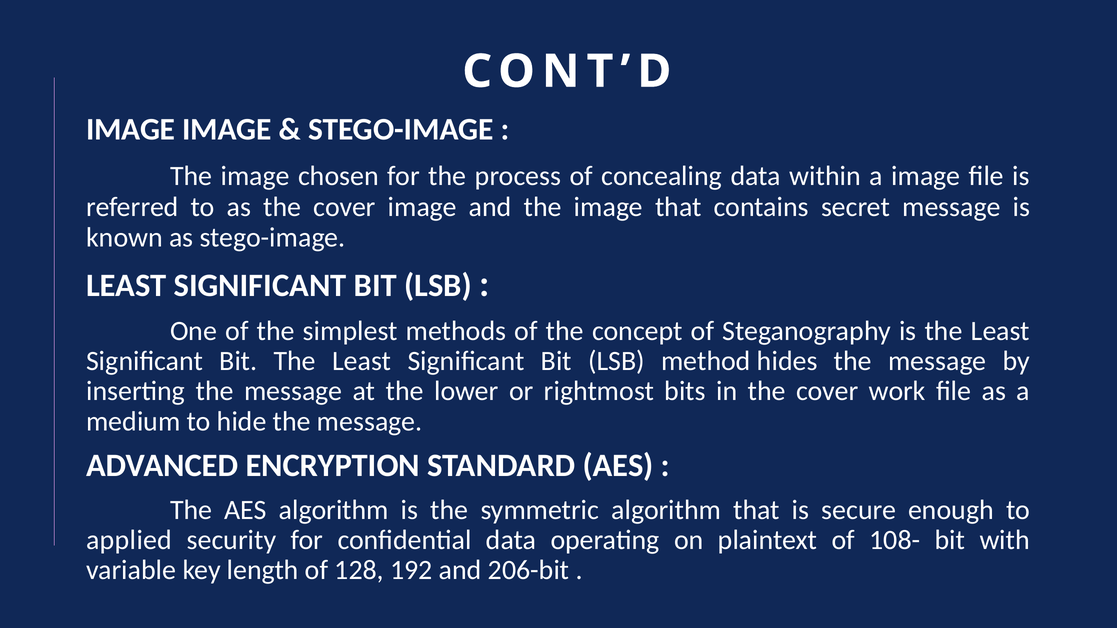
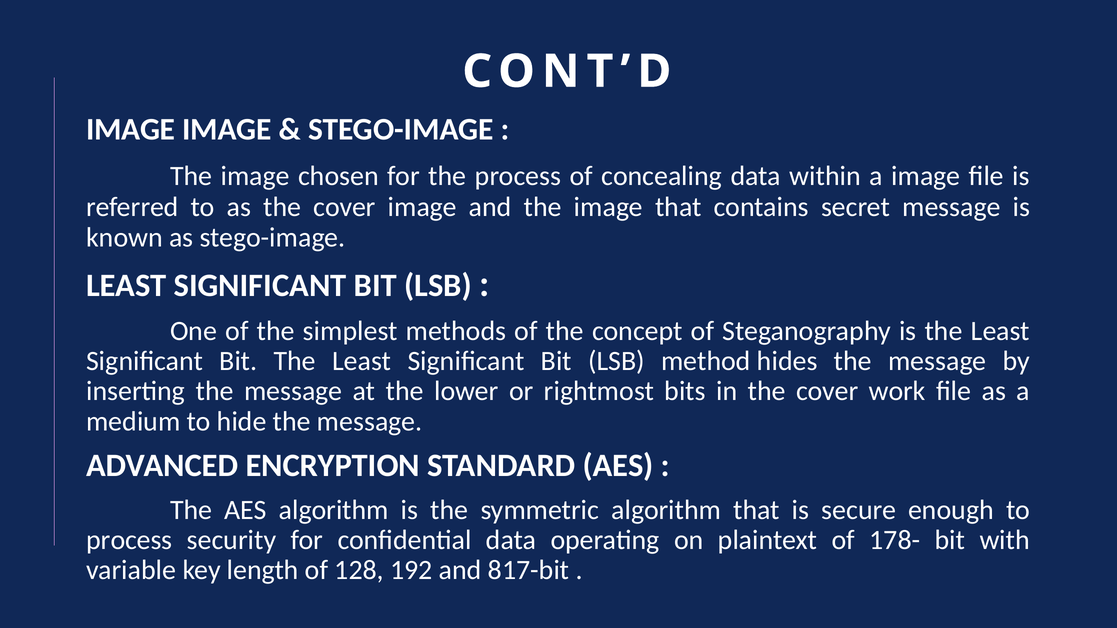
applied at (129, 540): applied -> process
108-: 108- -> 178-
206-bit: 206-bit -> 817-bit
